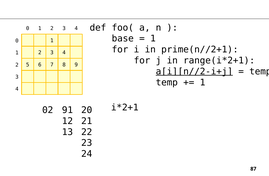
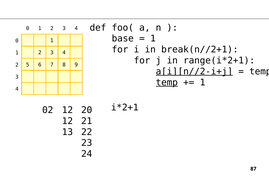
prime(n//2+1: prime(n//2+1 -> break(n//2+1
temp at (167, 83) underline: none -> present
02 91: 91 -> 12
